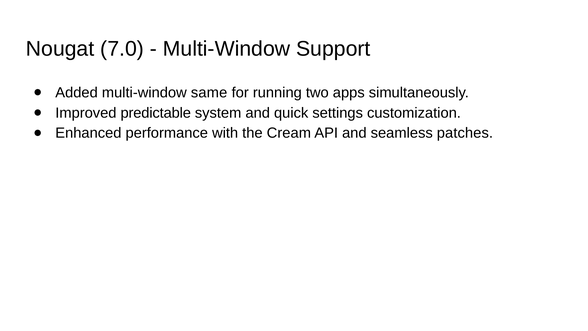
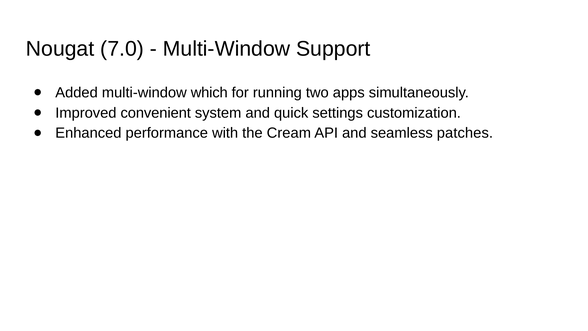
same: same -> which
predictable: predictable -> convenient
